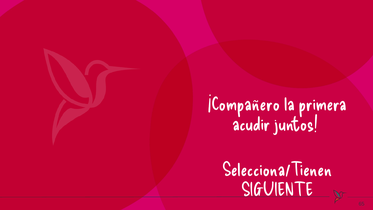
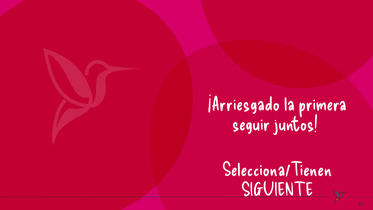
¡Compañero: ¡Compañero -> ¡Arriesgado
acudir: acudir -> seguir
